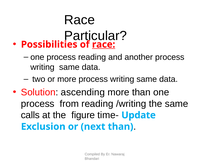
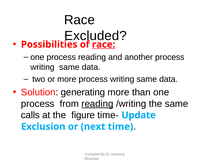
Particular: Particular -> Excluded
ascending: ascending -> generating
reading at (97, 104) underline: none -> present
next than: than -> time
